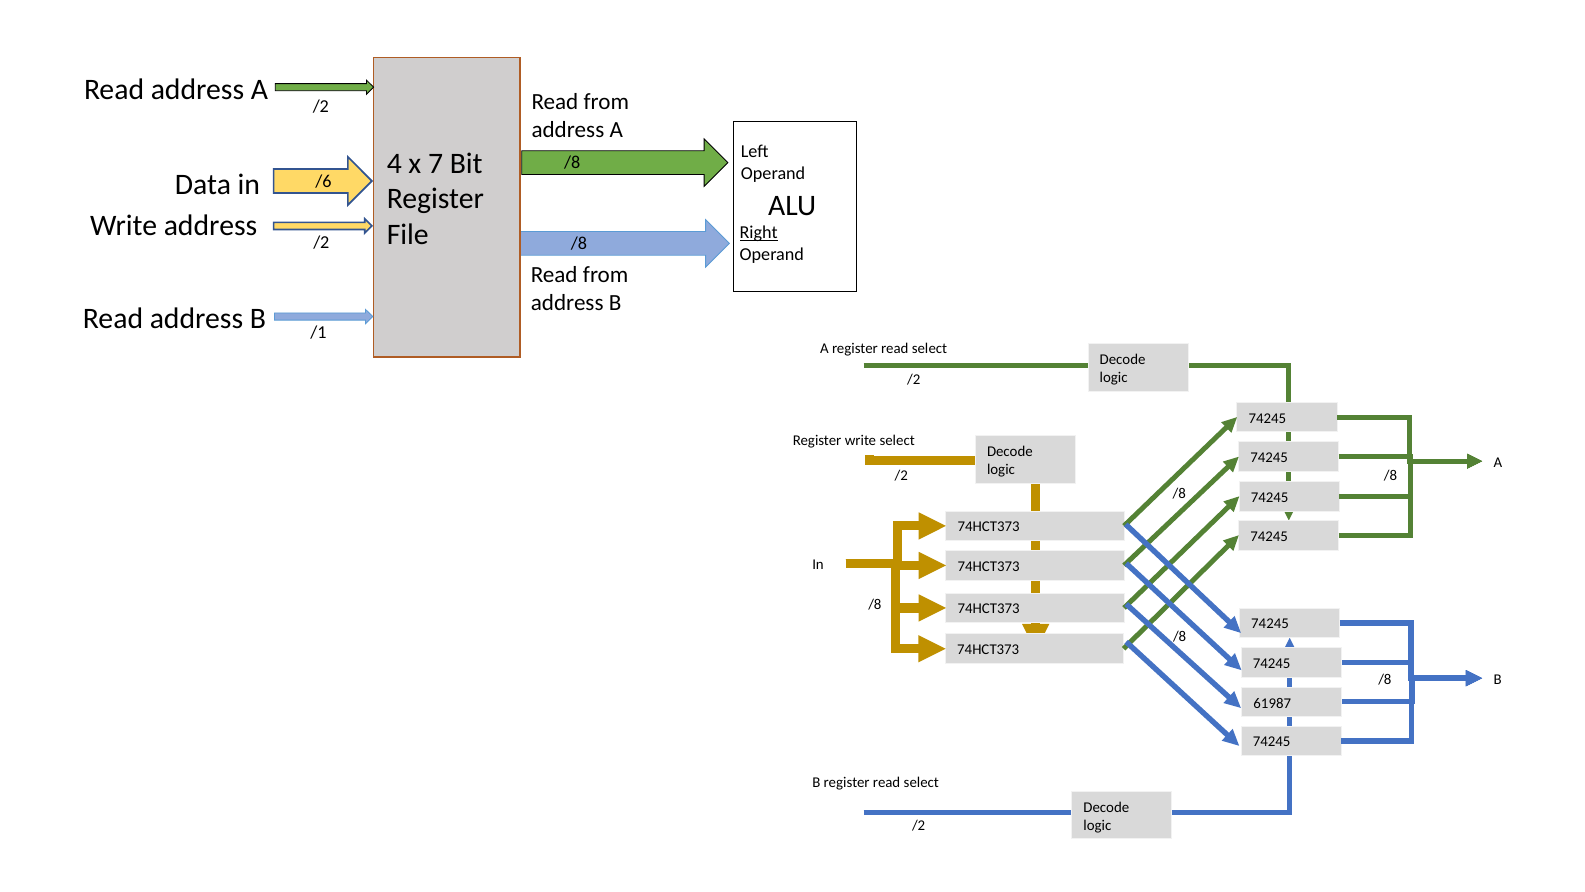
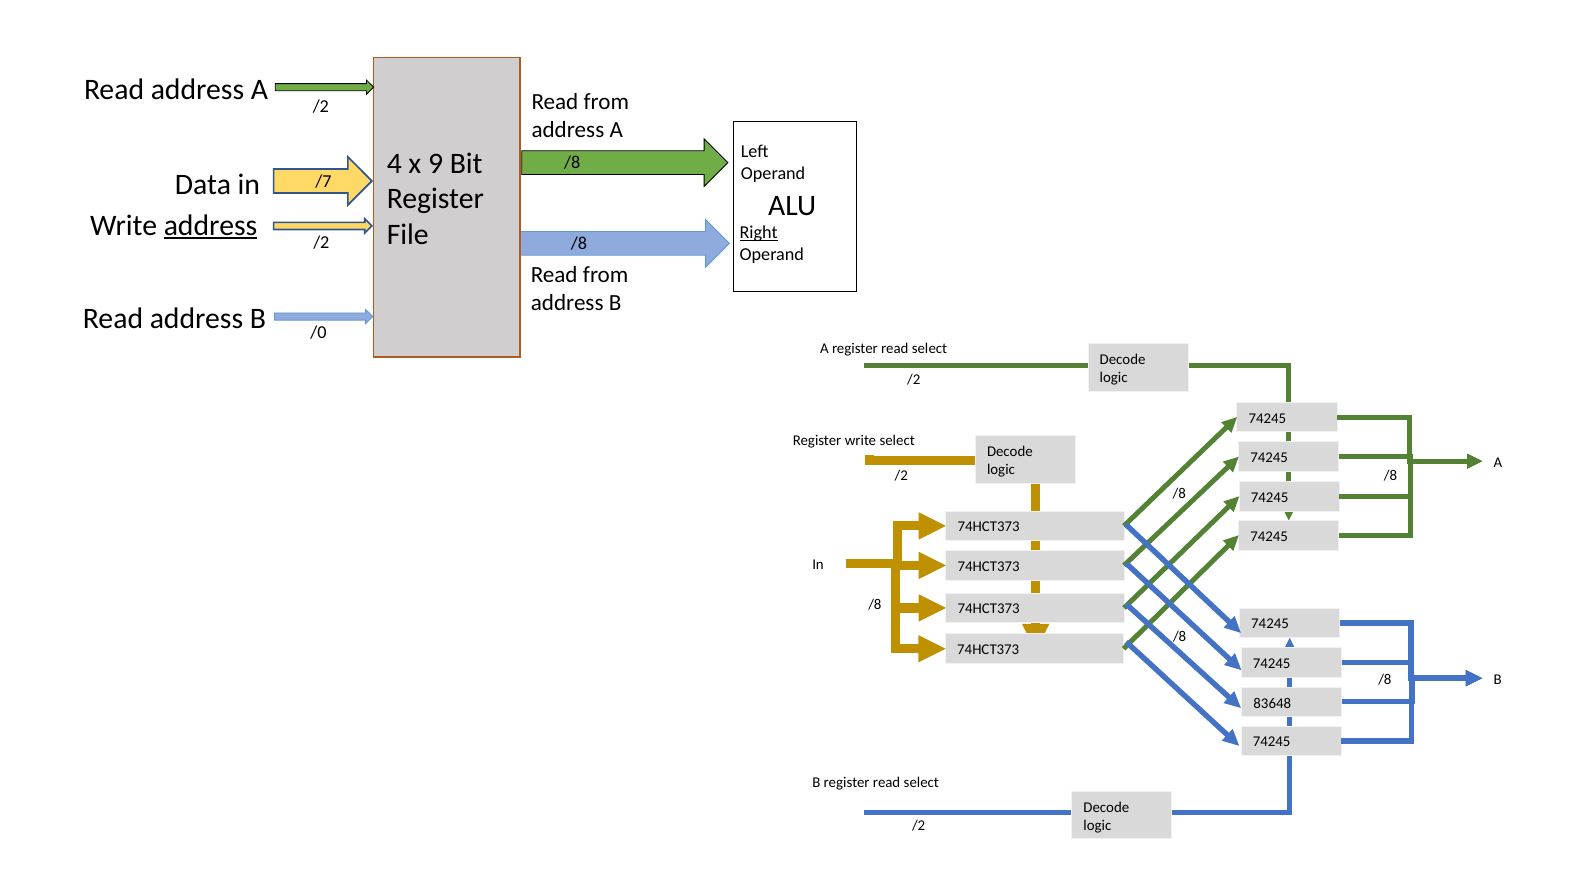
7: 7 -> 9
/6: /6 -> /7
address at (211, 225) underline: none -> present
/1: /1 -> /0
61987: 61987 -> 83648
